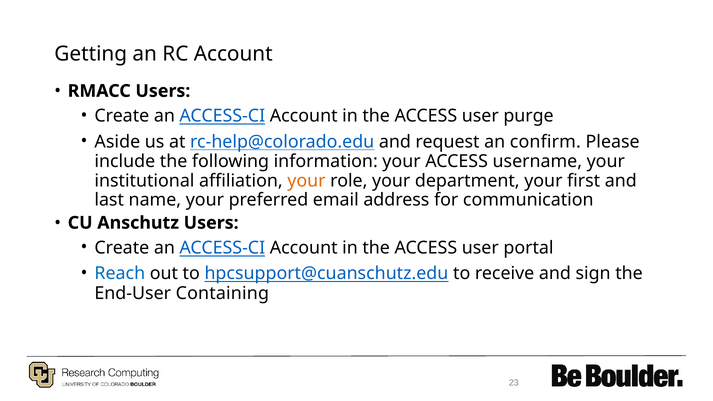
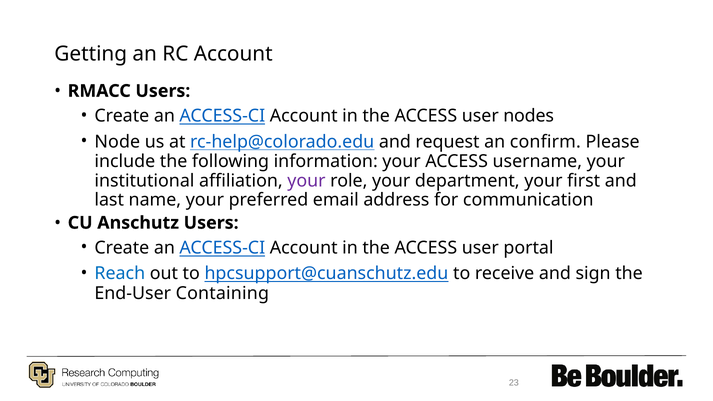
purge: purge -> nodes
Aside: Aside -> Node
your at (306, 181) colour: orange -> purple
